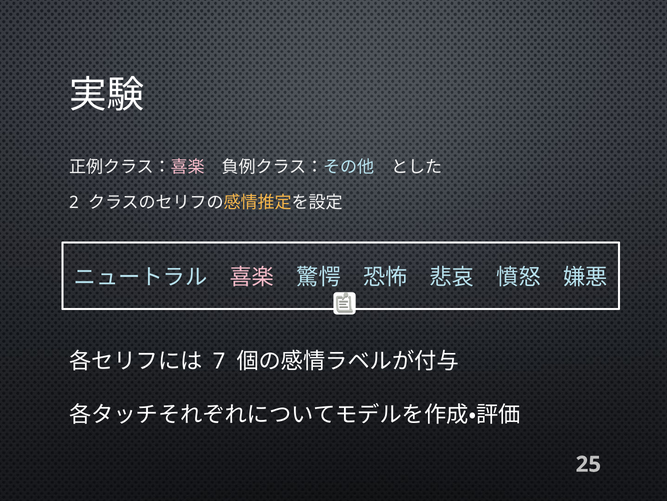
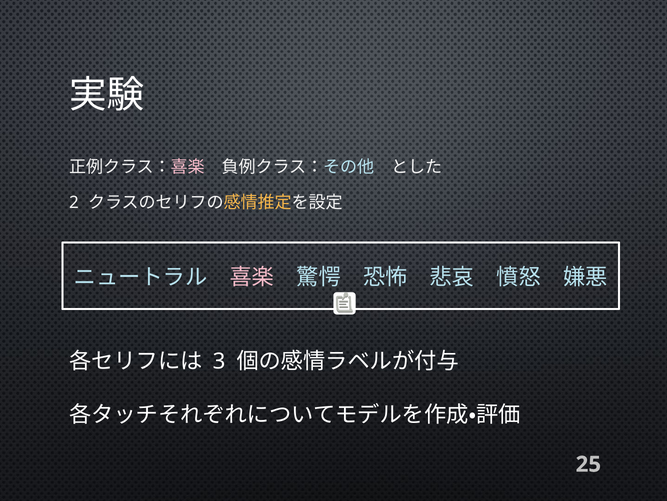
7: 7 -> 3
